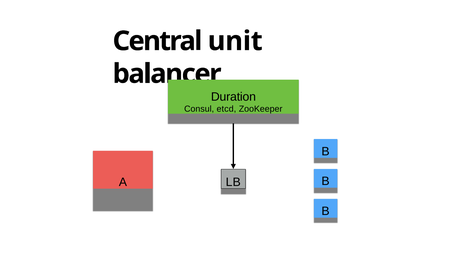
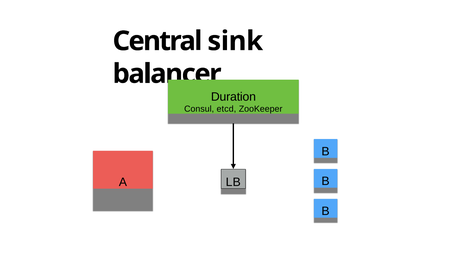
unit: unit -> sink
